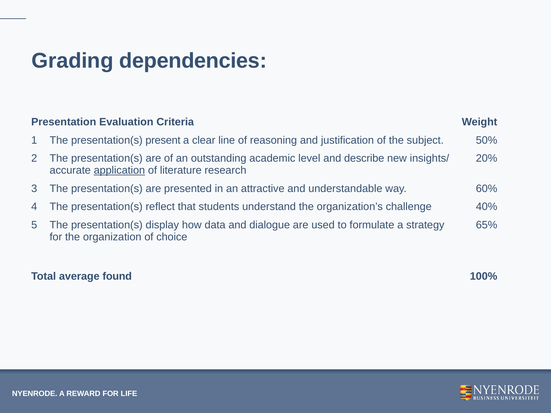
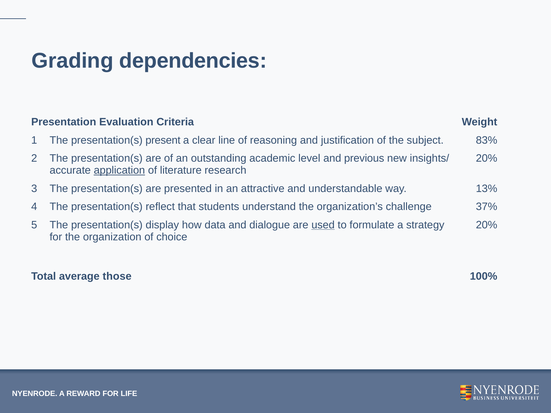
50%: 50% -> 83%
describe: describe -> previous
60%: 60% -> 13%
40%: 40% -> 37%
used underline: none -> present
65% at (487, 225): 65% -> 20%
found: found -> those
